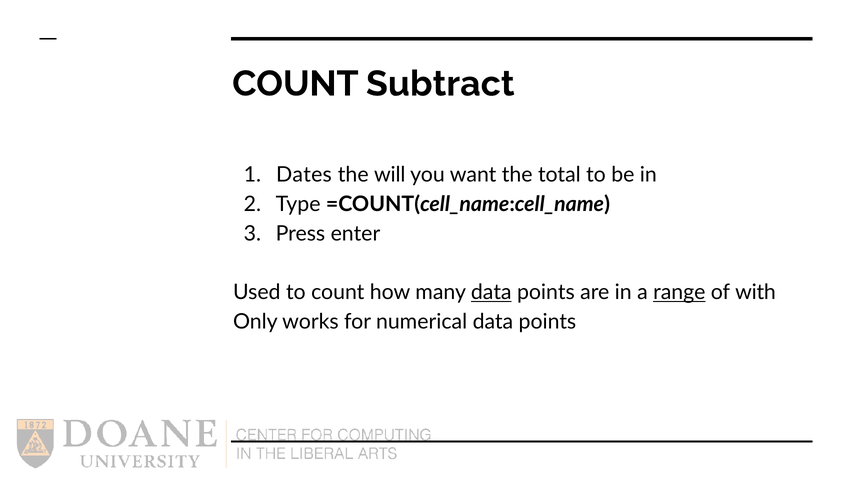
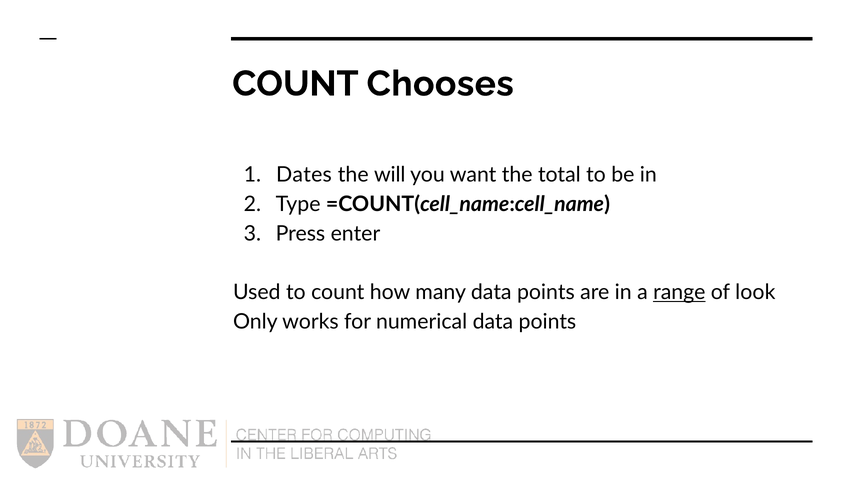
Subtract: Subtract -> Chooses
data at (491, 293) underline: present -> none
with: with -> look
